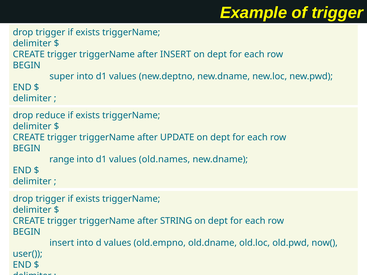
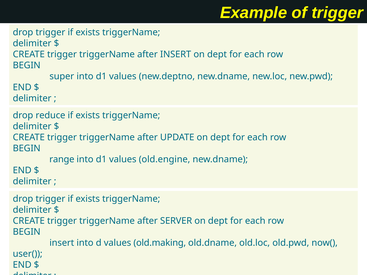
old.names: old.names -> old.engine
STRING: STRING -> SERVER
old.empno: old.empno -> old.making
